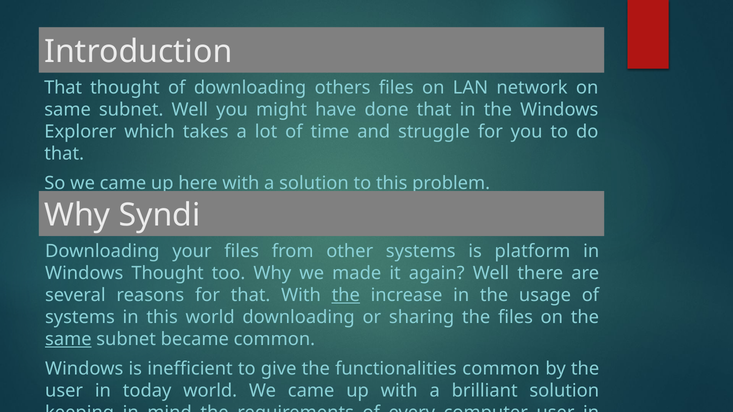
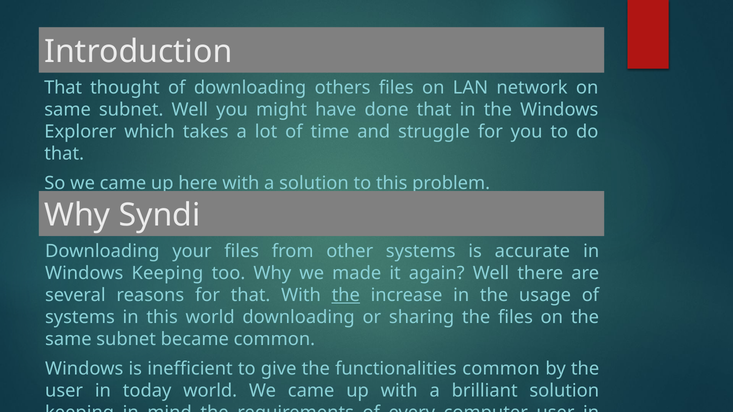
platform: platform -> accurate
Windows Thought: Thought -> Keeping
same at (68, 339) underline: present -> none
